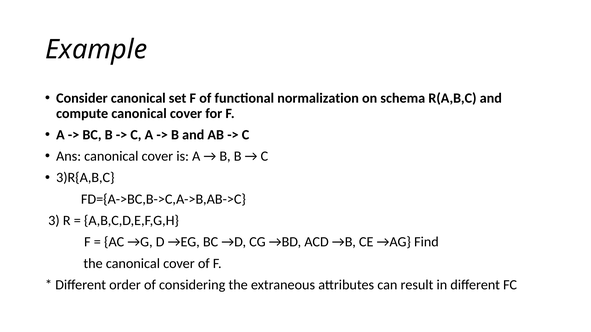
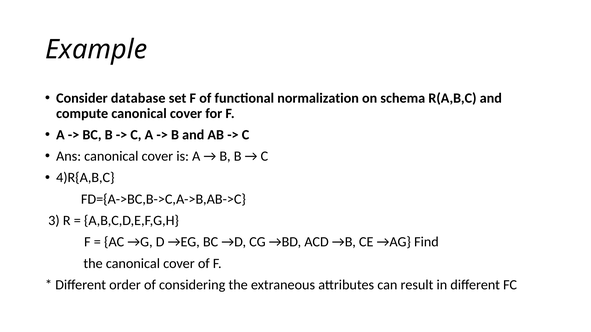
Consider canonical: canonical -> database
3)R{A,B,C: 3)R{A,B,C -> 4)R{A,B,C
